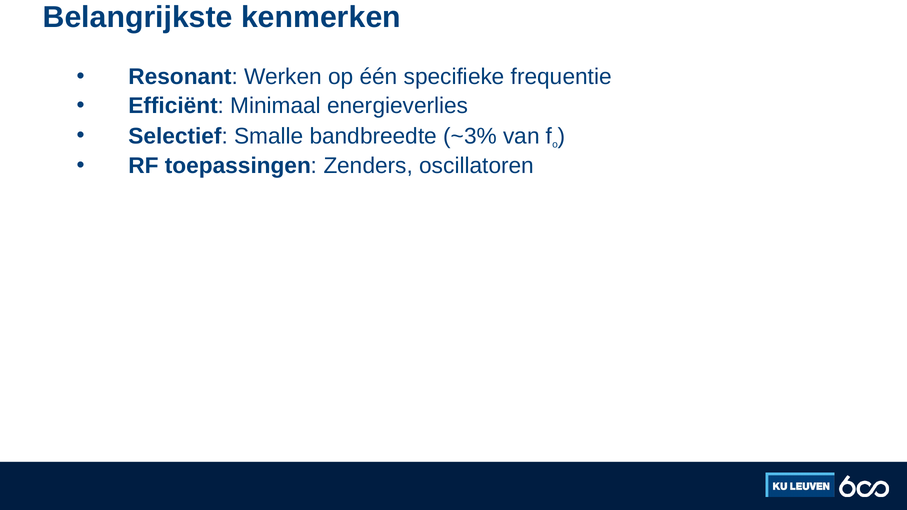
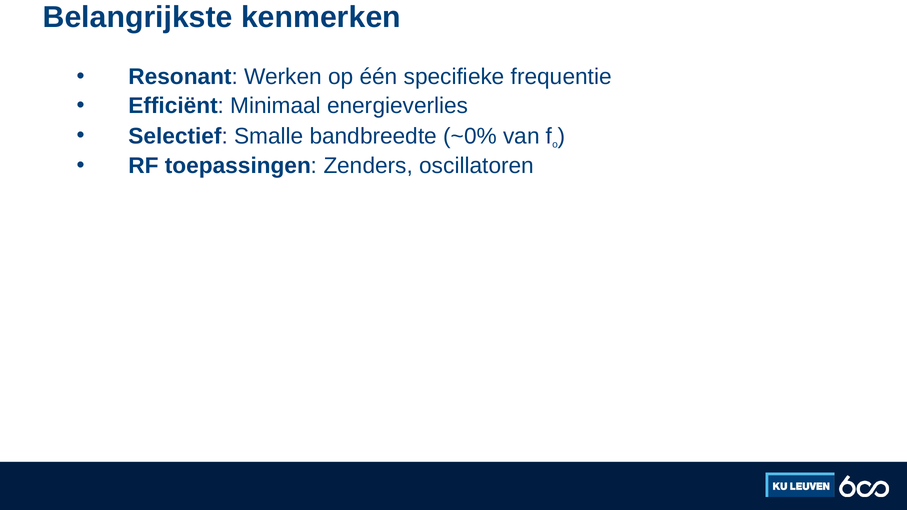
~3%: ~3% -> ~0%
